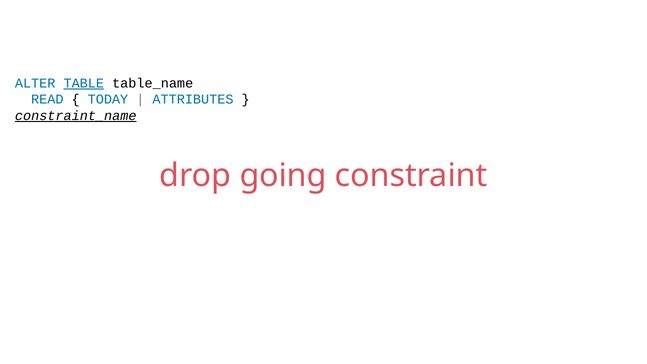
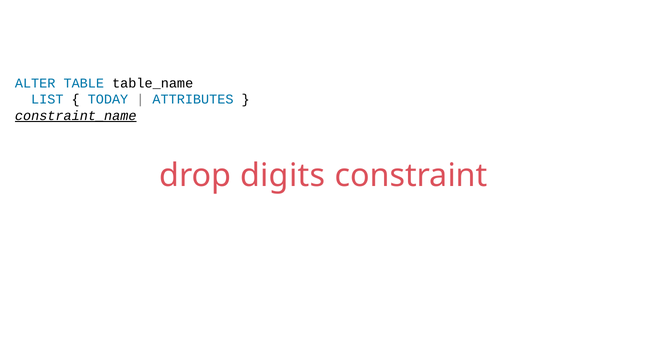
TABLE underline: present -> none
READ: READ -> LIST
going: going -> digits
